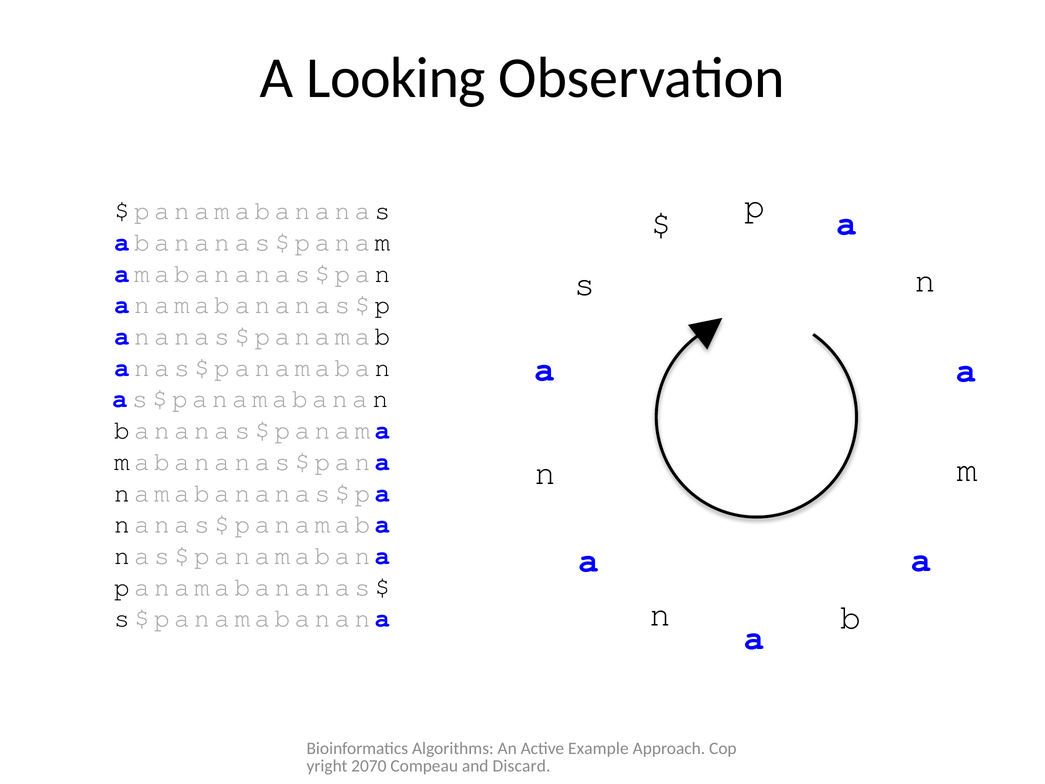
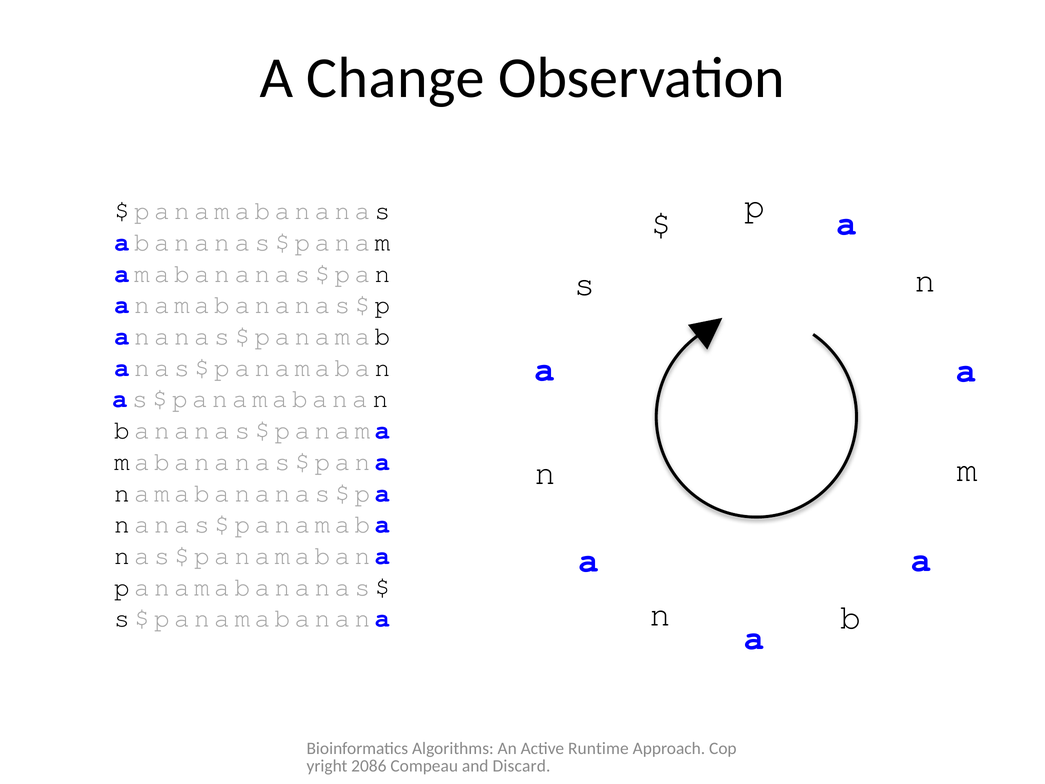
Looking: Looking -> Change
Example: Example -> Runtime
2070: 2070 -> 2086
